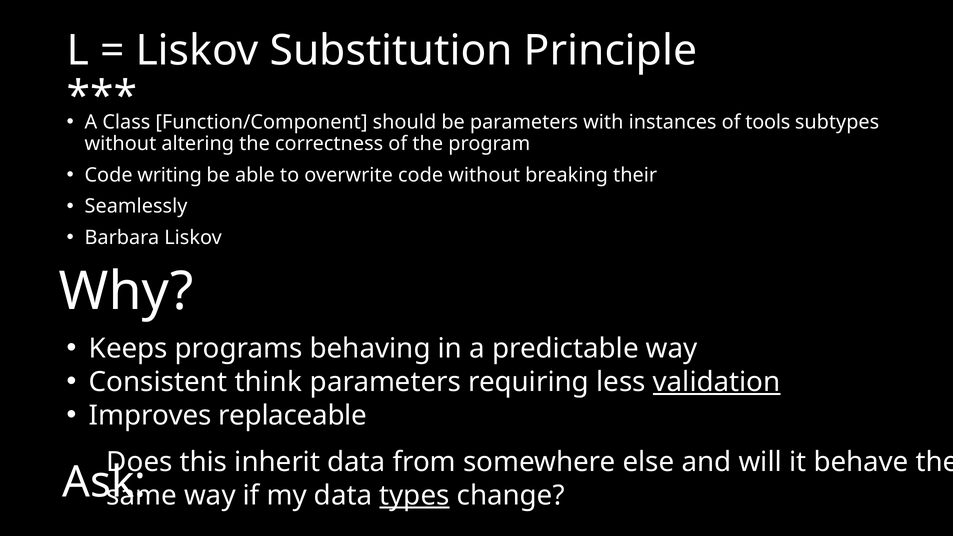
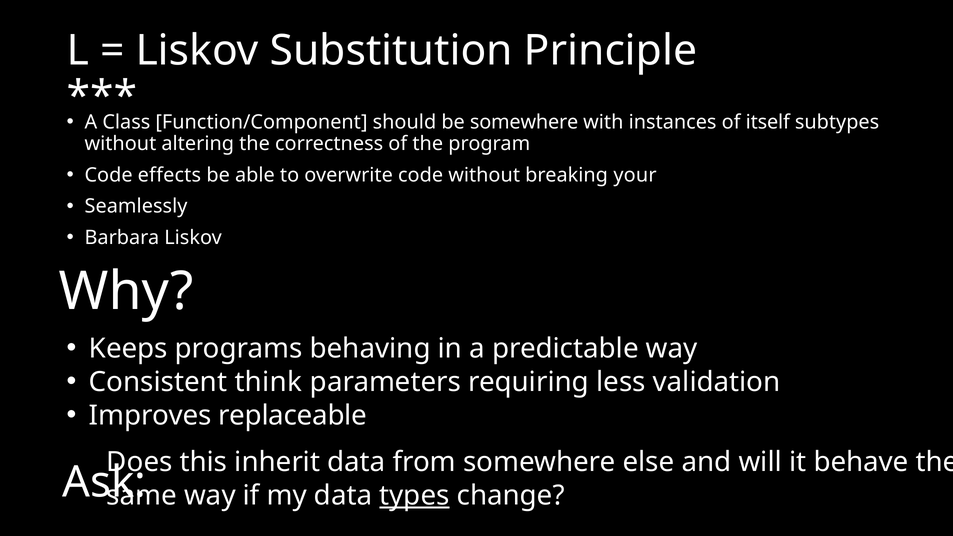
be parameters: parameters -> somewhere
tools: tools -> itself
writing: writing -> effects
their: their -> your
validation underline: present -> none
